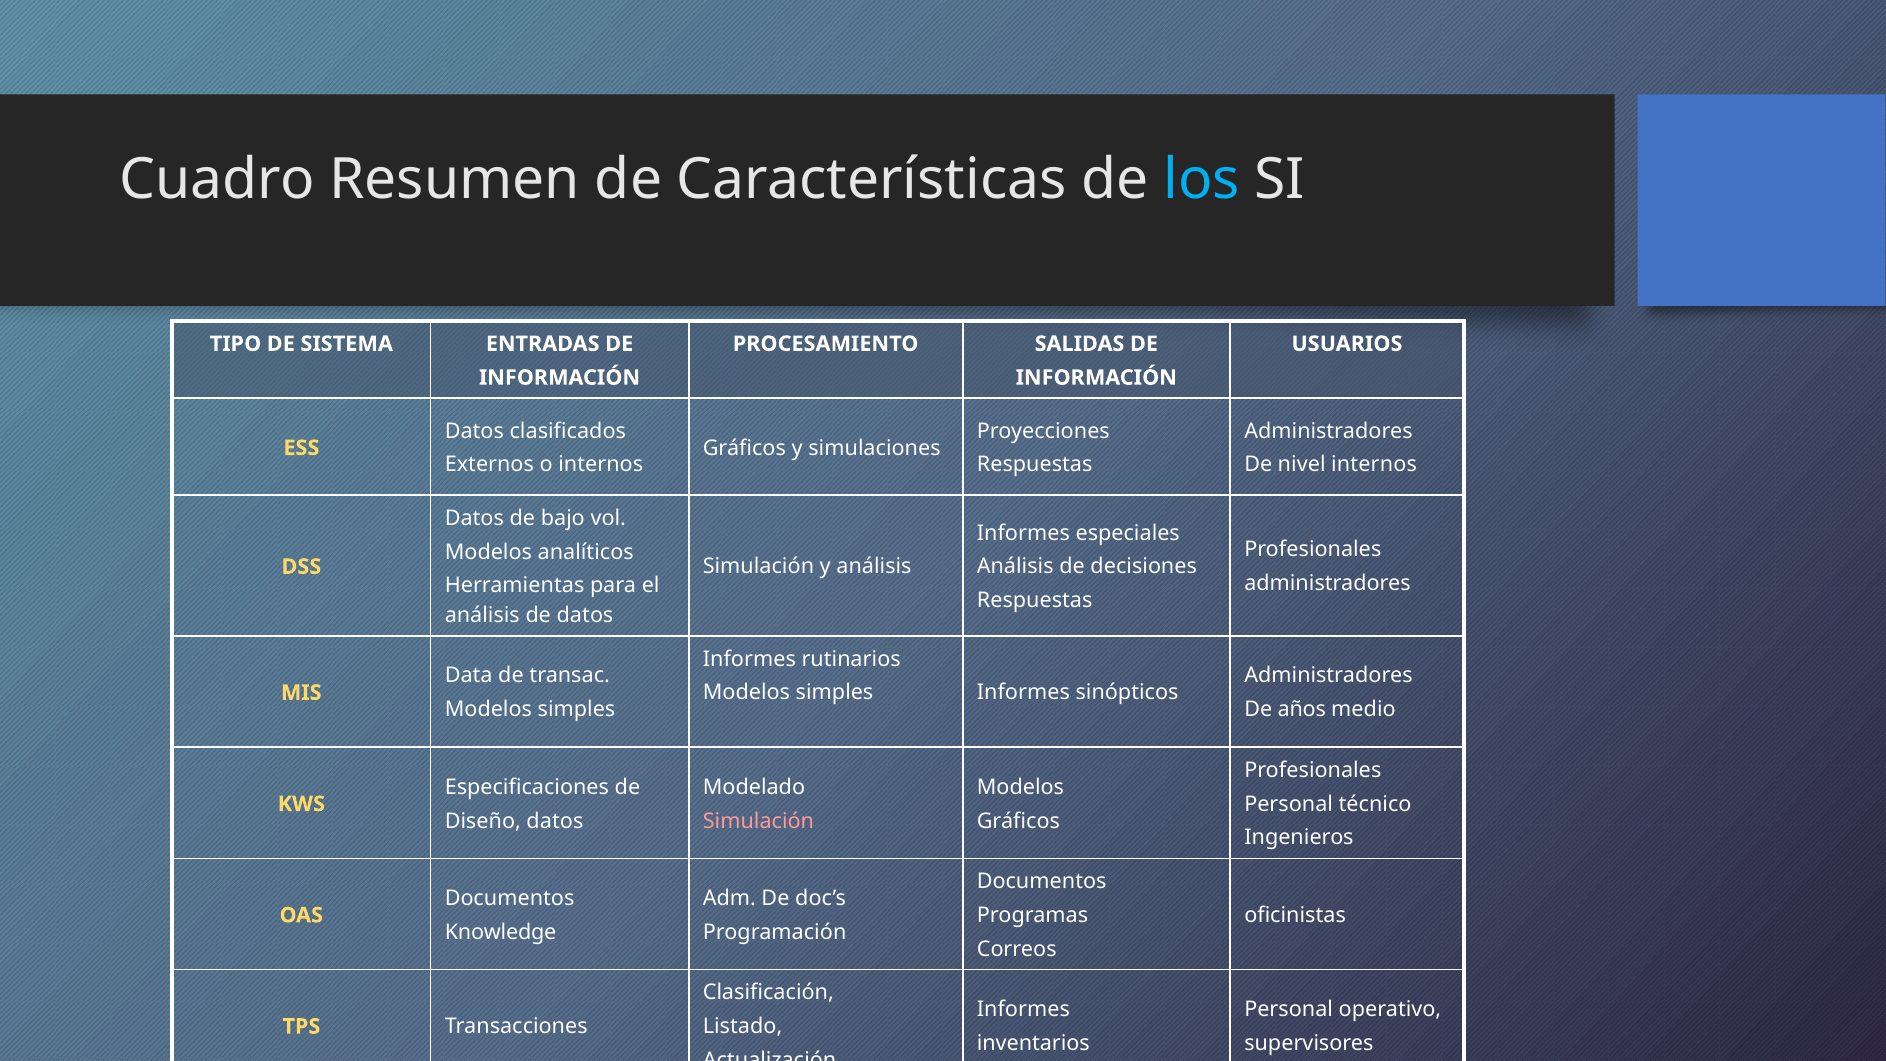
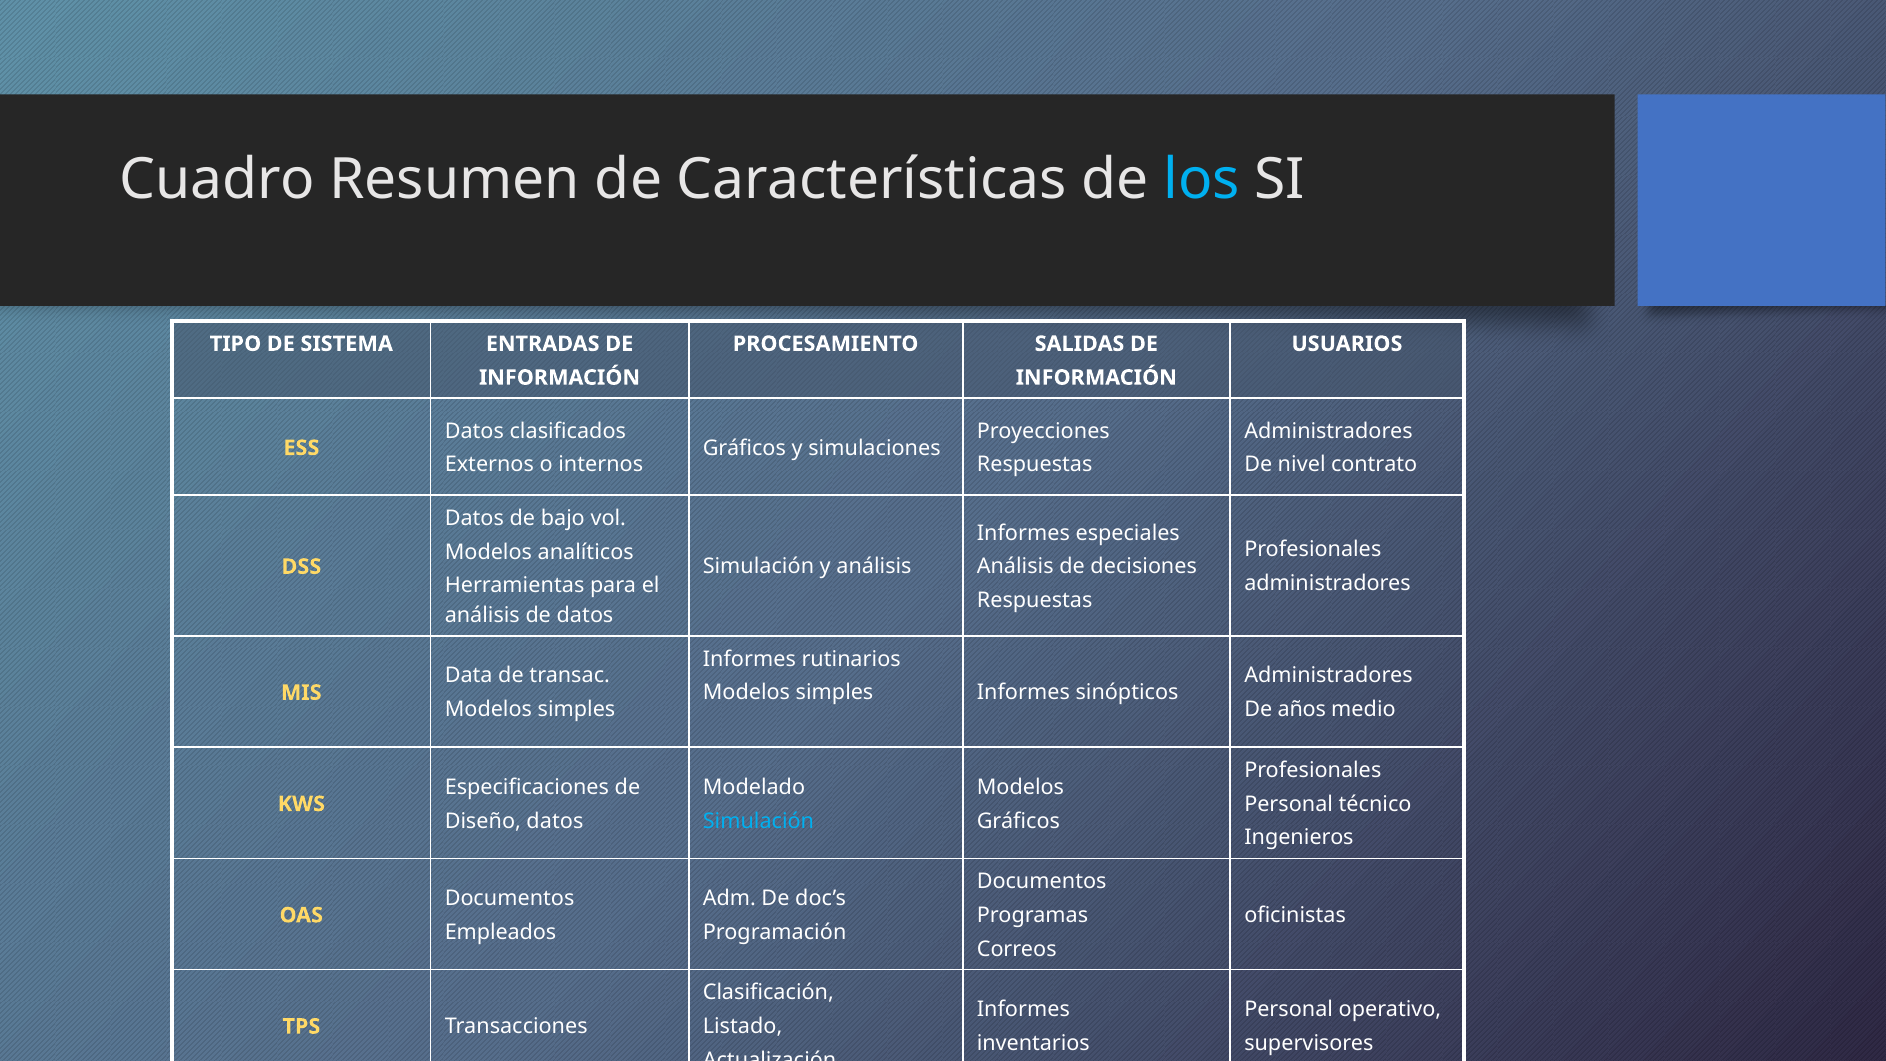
nivel internos: internos -> contrato
Simulación at (758, 821) colour: pink -> light blue
Knowledge: Knowledge -> Empleados
